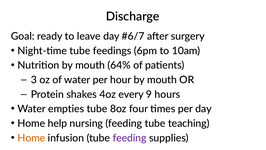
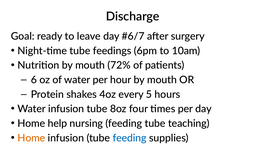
64%: 64% -> 72%
3: 3 -> 6
9: 9 -> 5
Water empties: empties -> infusion
feeding at (130, 138) colour: purple -> blue
